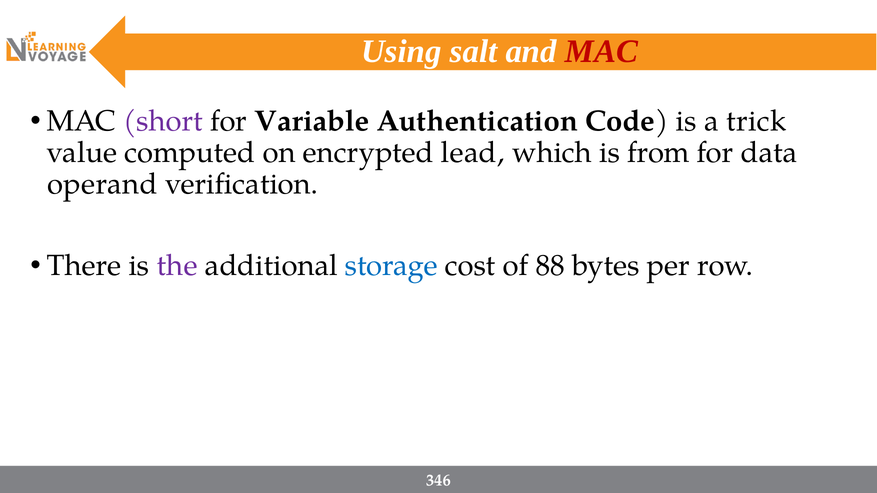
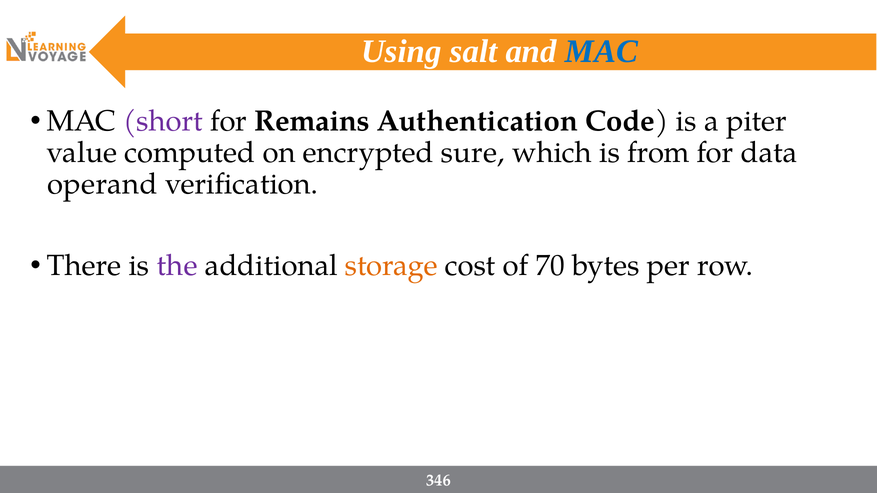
MAC at (601, 52) colour: red -> blue
Variable: Variable -> Remains
trick: trick -> piter
lead: lead -> sure
storage colour: blue -> orange
88: 88 -> 70
